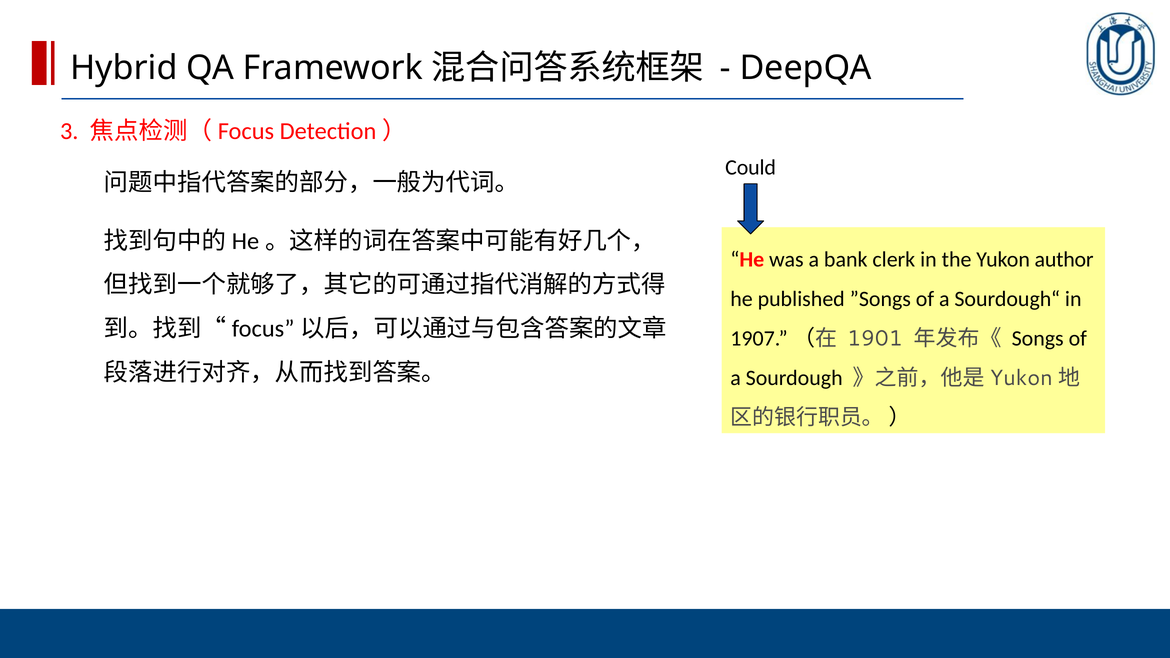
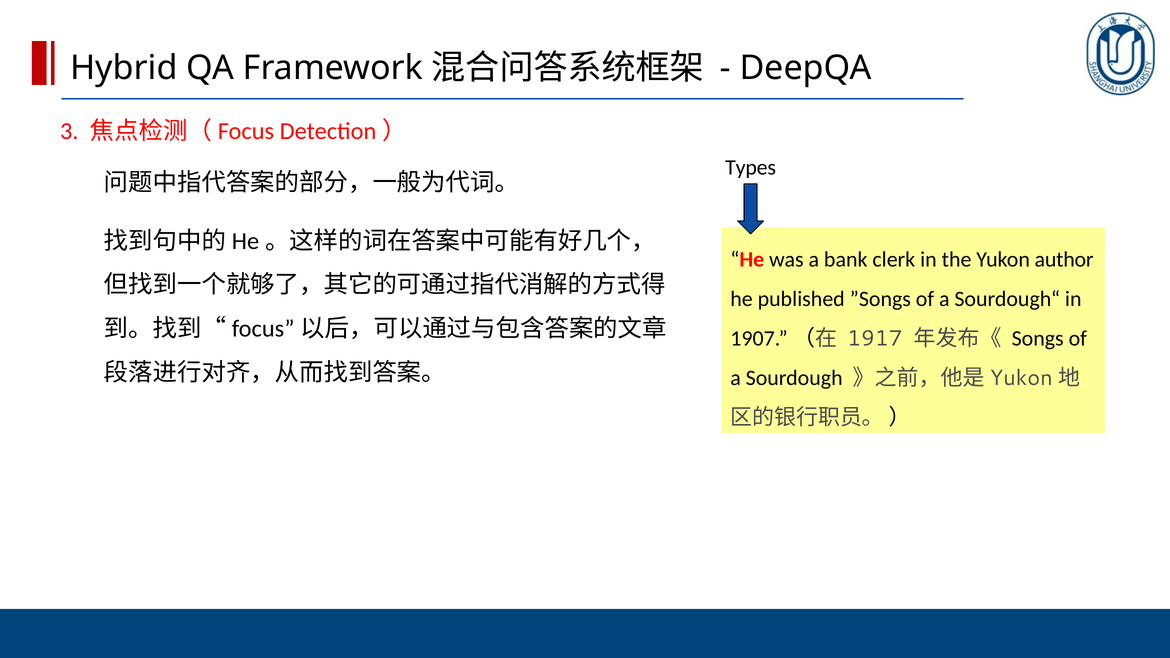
Could: Could -> Types
1901: 1901 -> 1917
